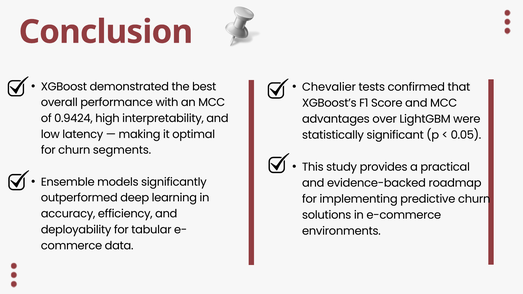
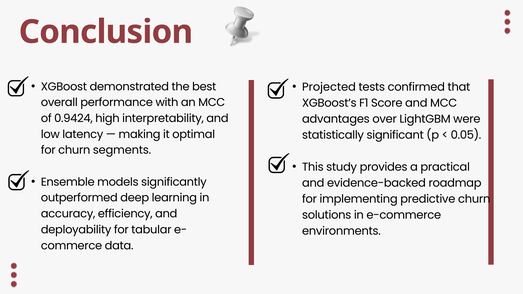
Chevalier: Chevalier -> Projected
